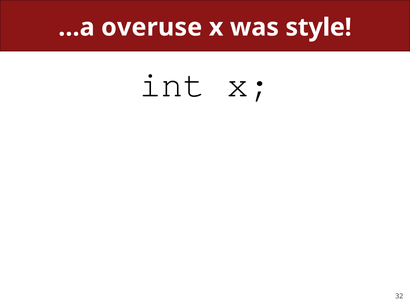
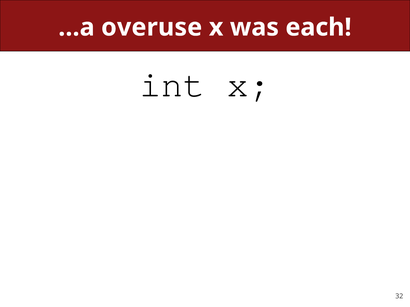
style: style -> each
